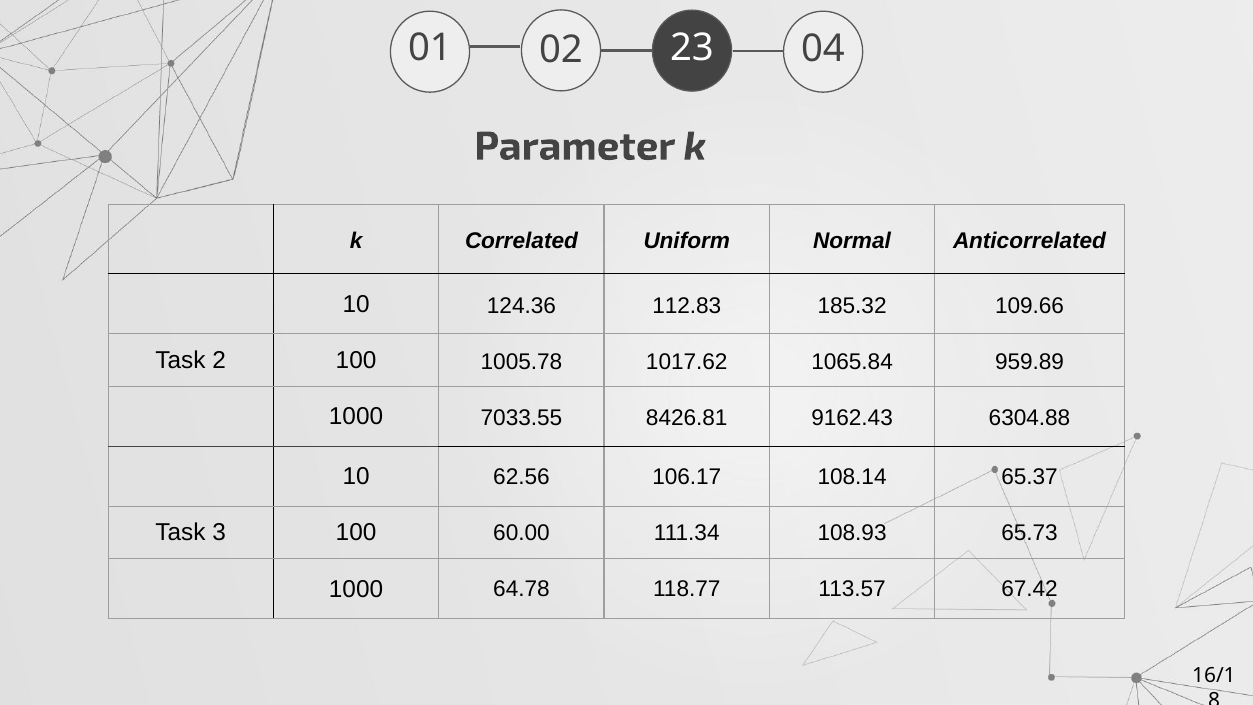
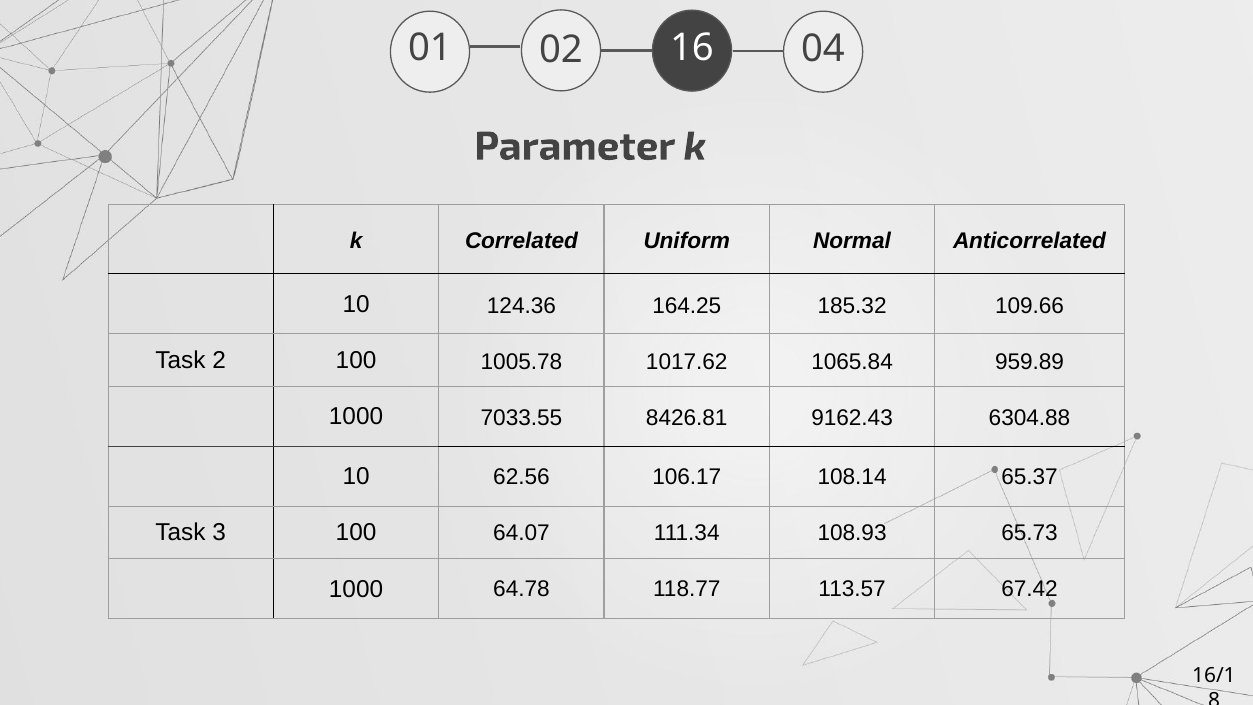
23: 23 -> 16
112.83: 112.83 -> 164.25
60.00: 60.00 -> 64.07
